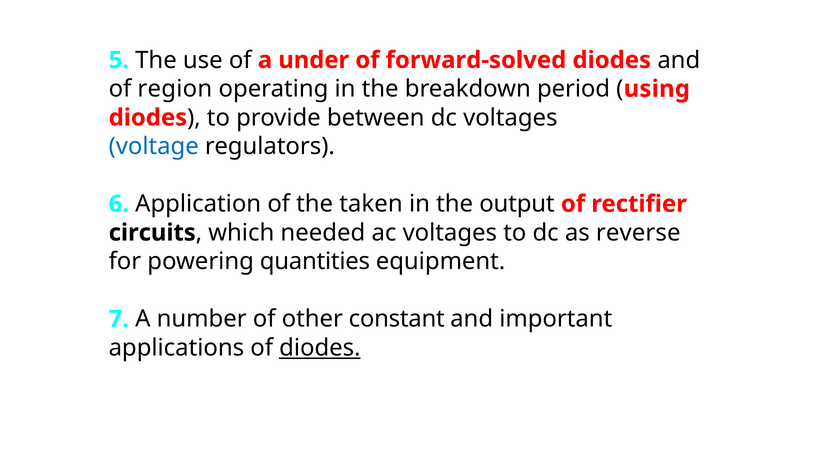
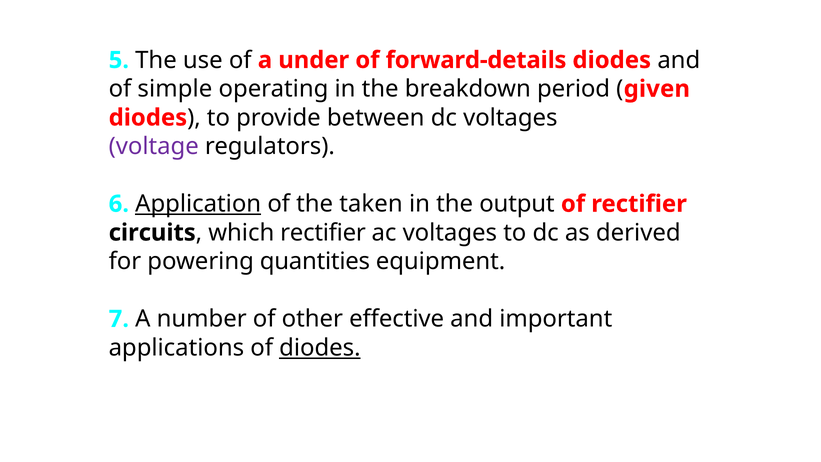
forward-solved: forward-solved -> forward-details
region: region -> simple
using: using -> given
voltage colour: blue -> purple
Application underline: none -> present
which needed: needed -> rectifier
reverse: reverse -> derived
constant: constant -> effective
